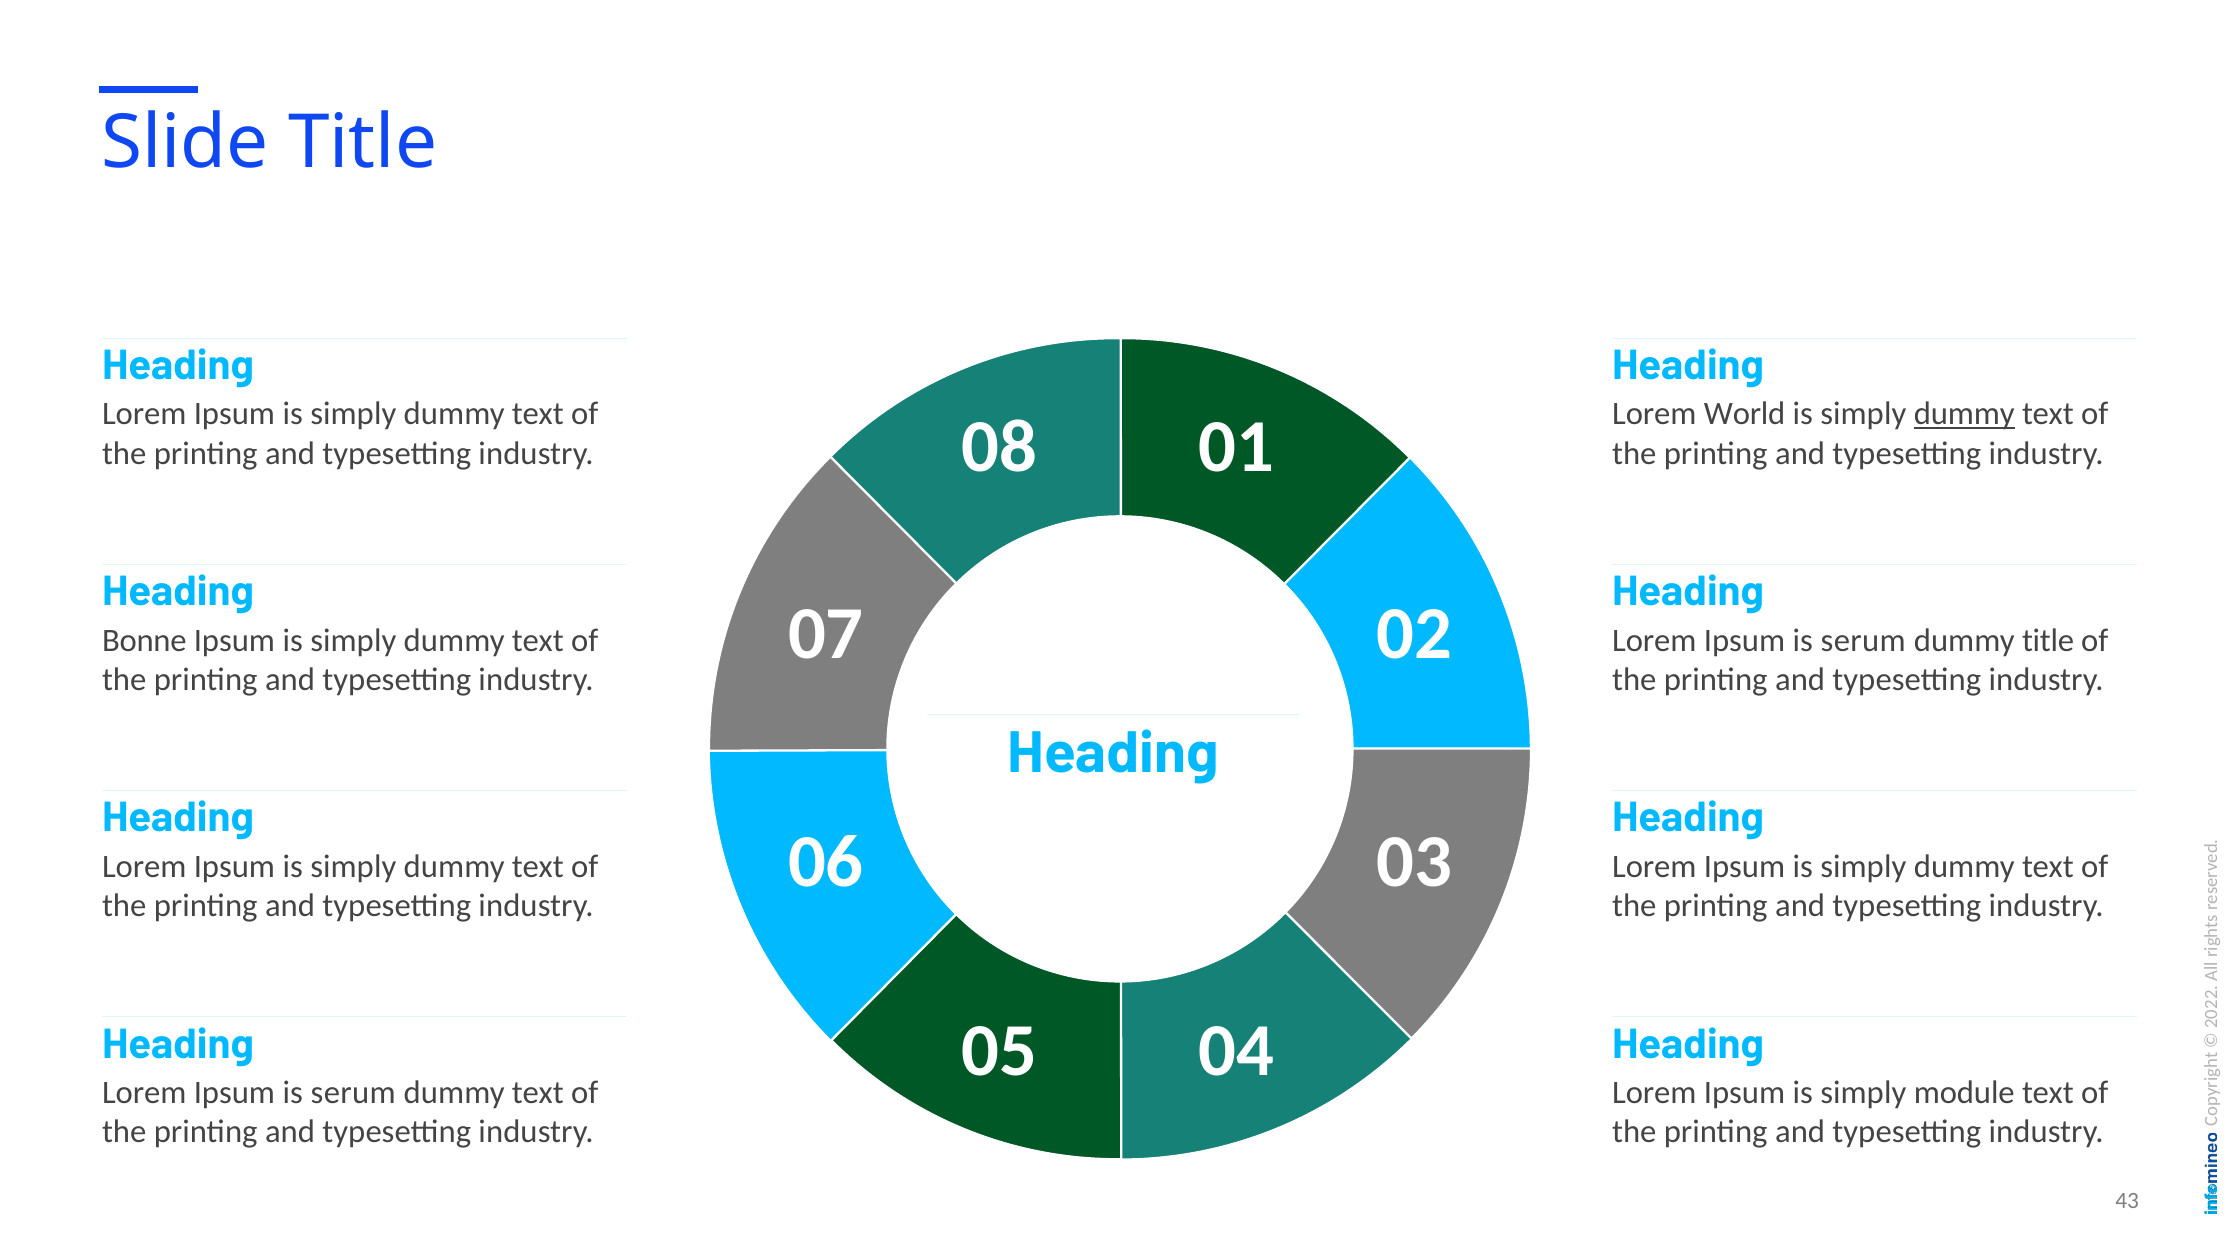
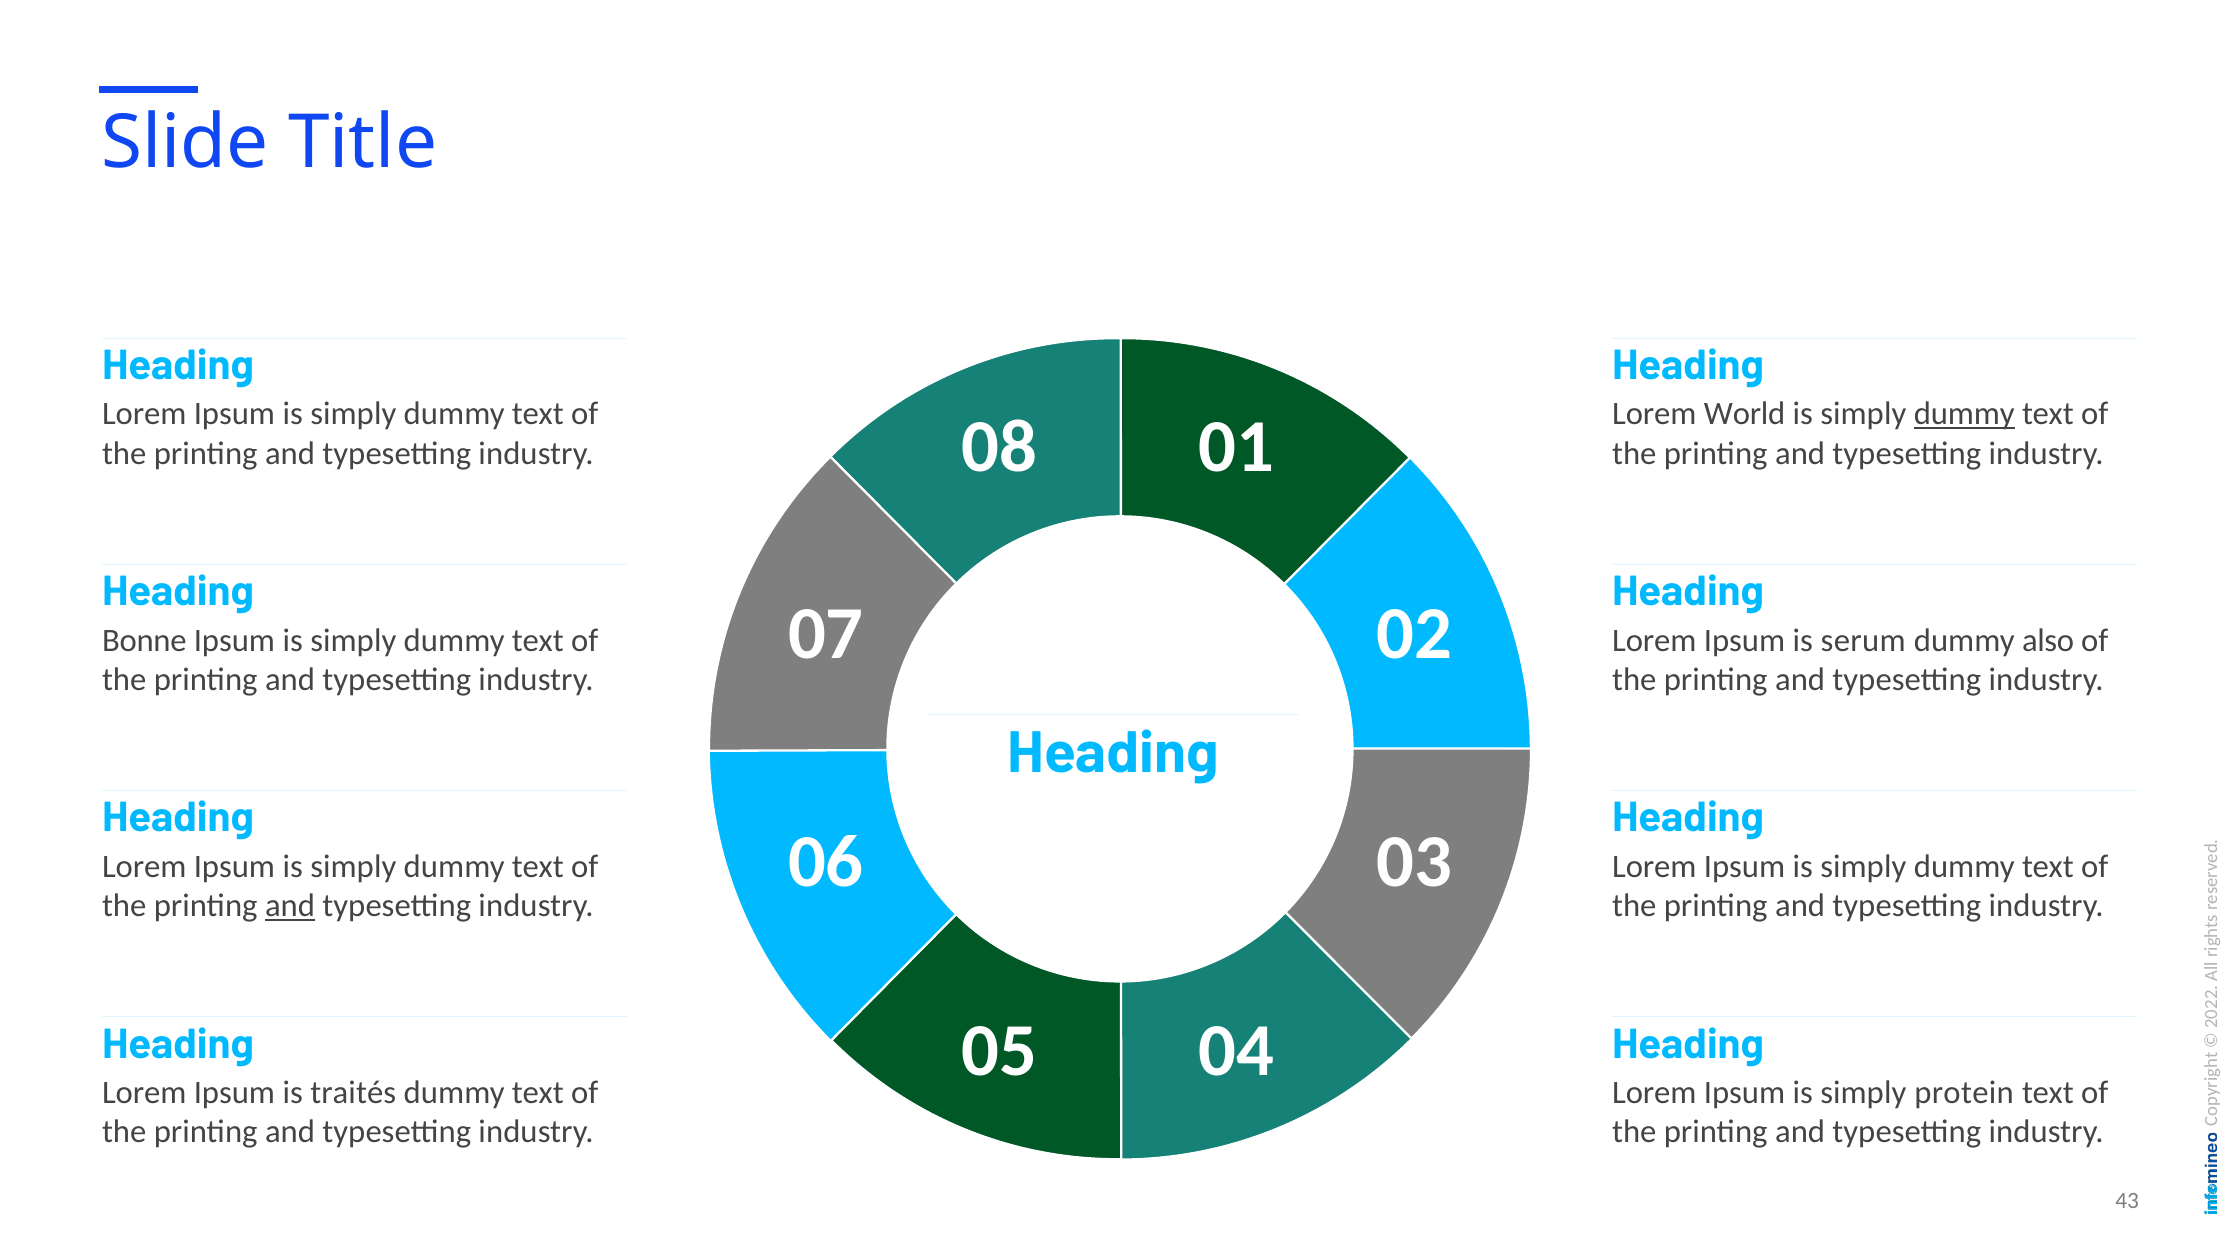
dummy title: title -> also
and at (290, 906) underline: none -> present
serum at (353, 1093): serum -> traités
module: module -> protein
